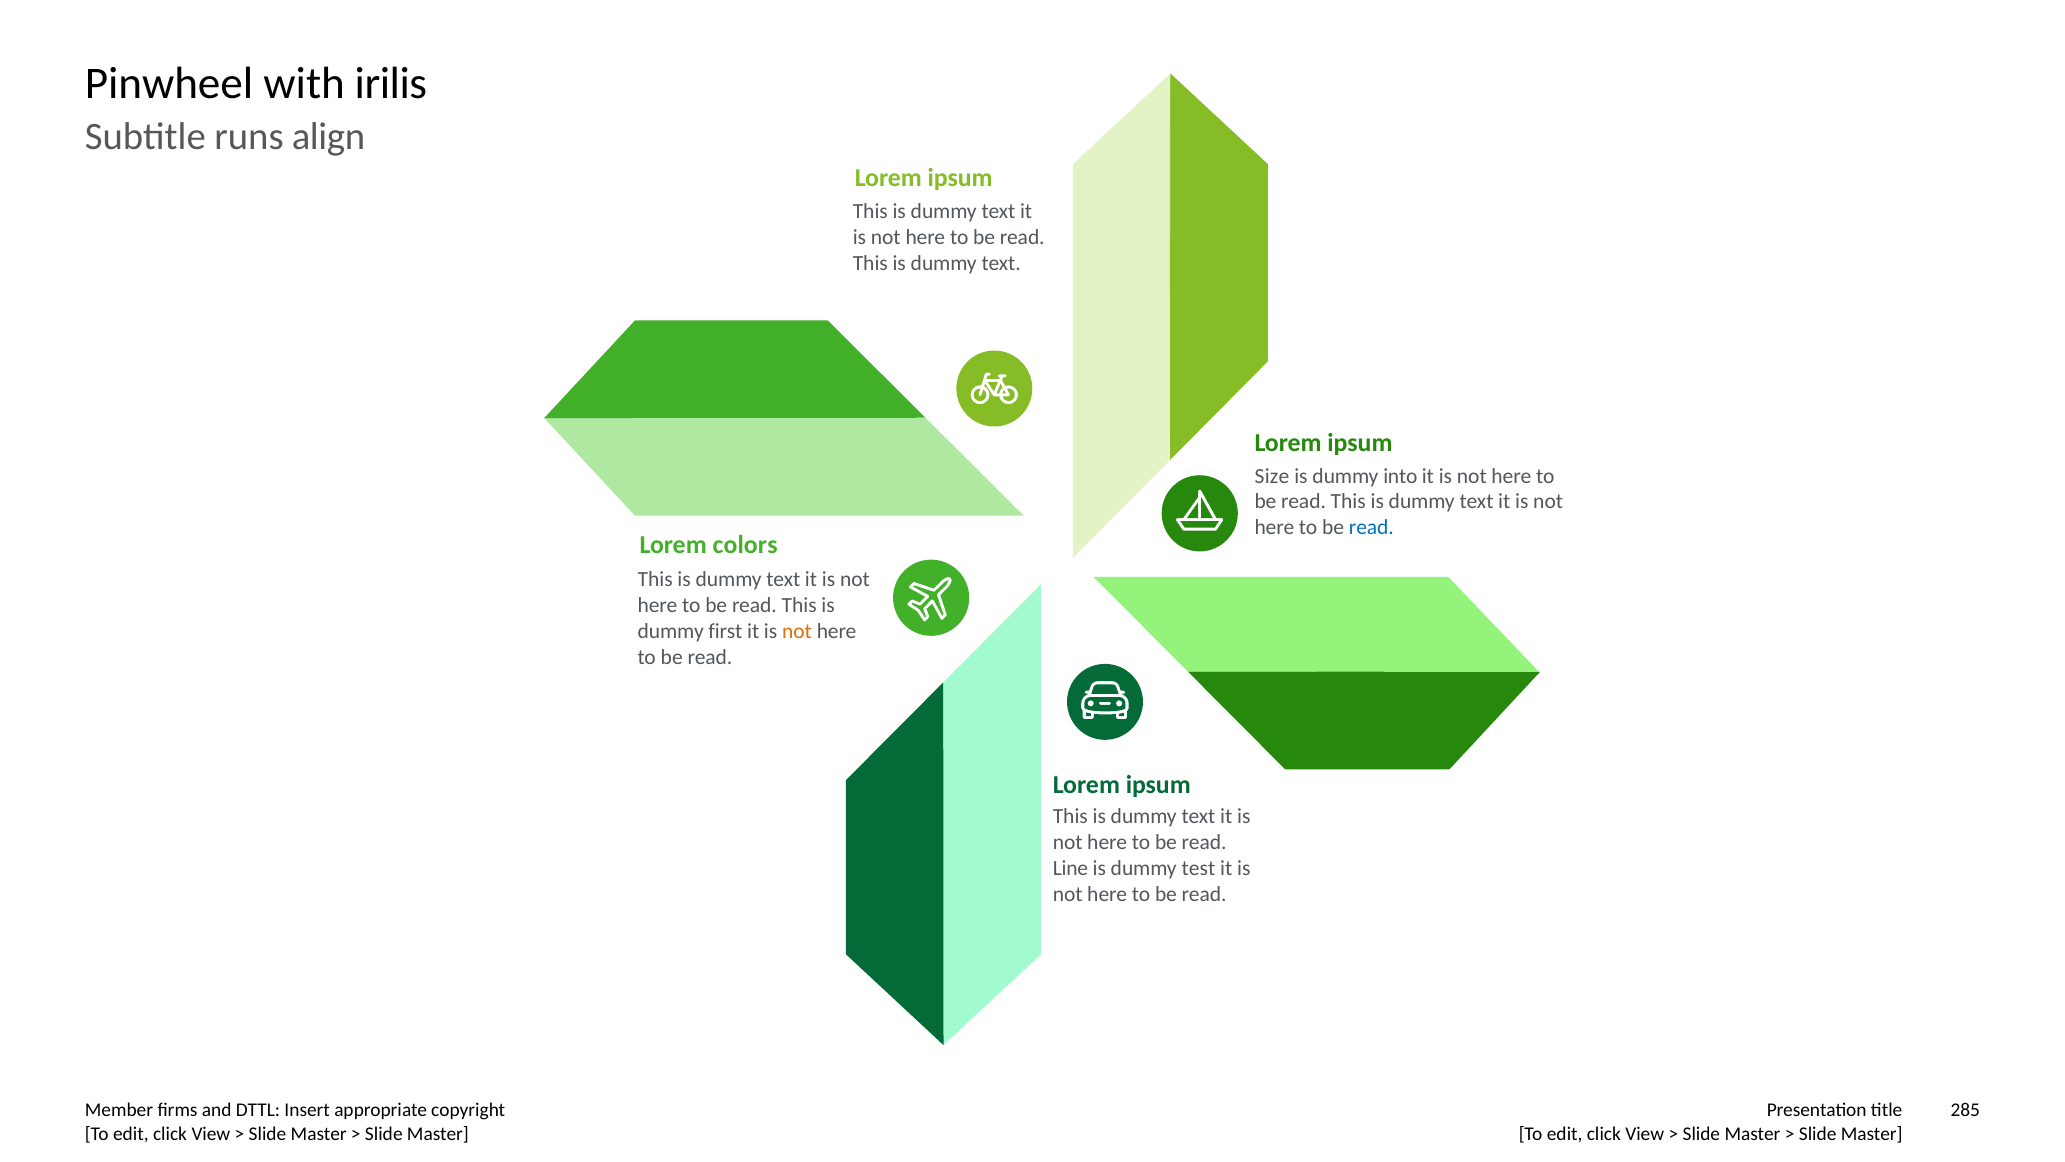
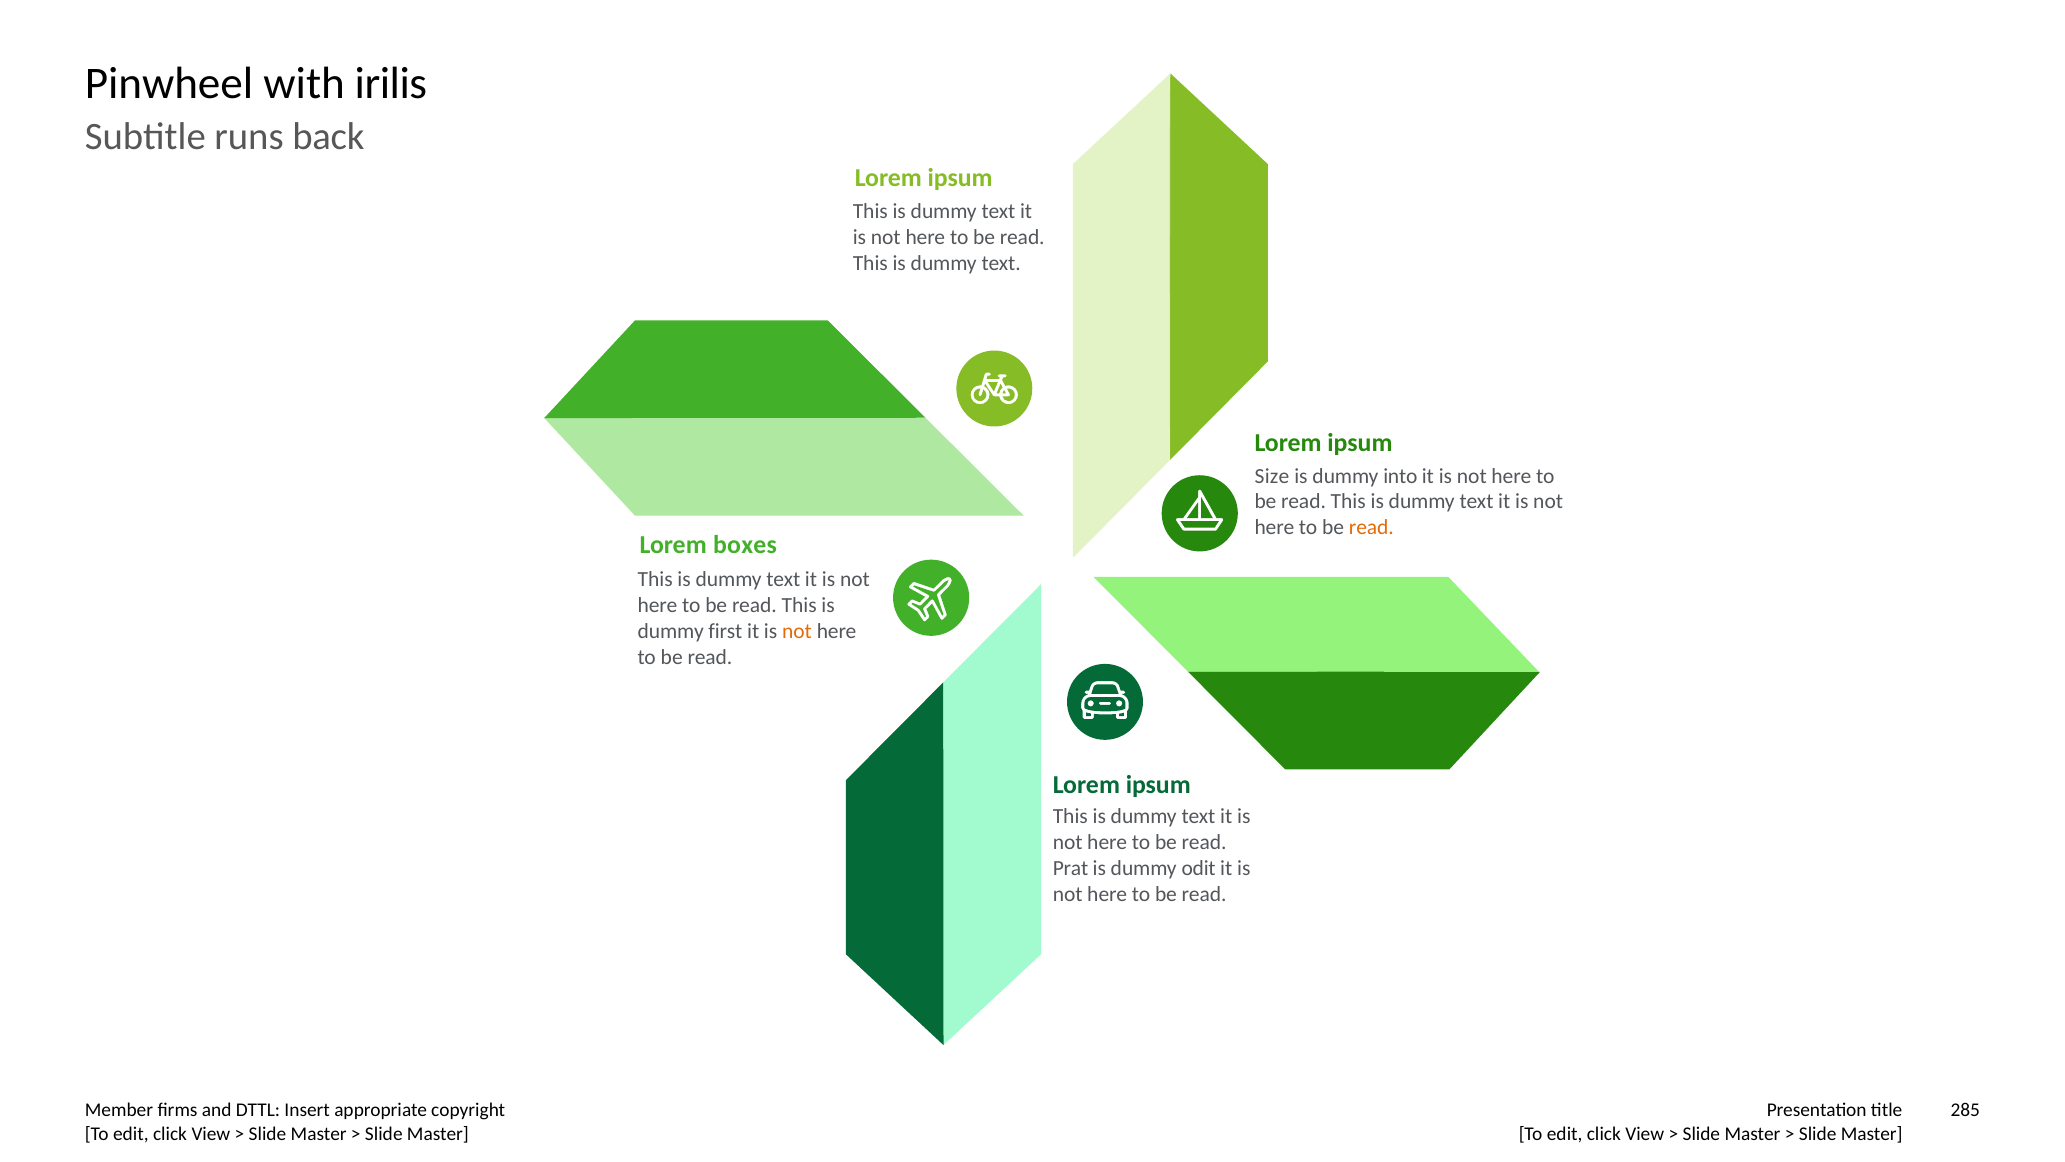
align: align -> back
read at (1371, 527) colour: blue -> orange
colors: colors -> boxes
Line: Line -> Prat
test: test -> odit
